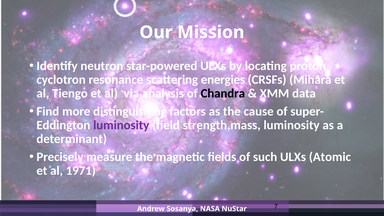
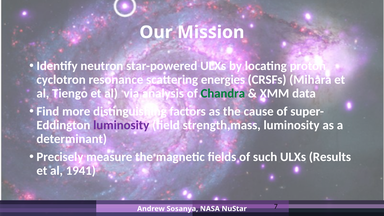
Chandra colour: black -> green
Atomic: Atomic -> Results
1971: 1971 -> 1941
